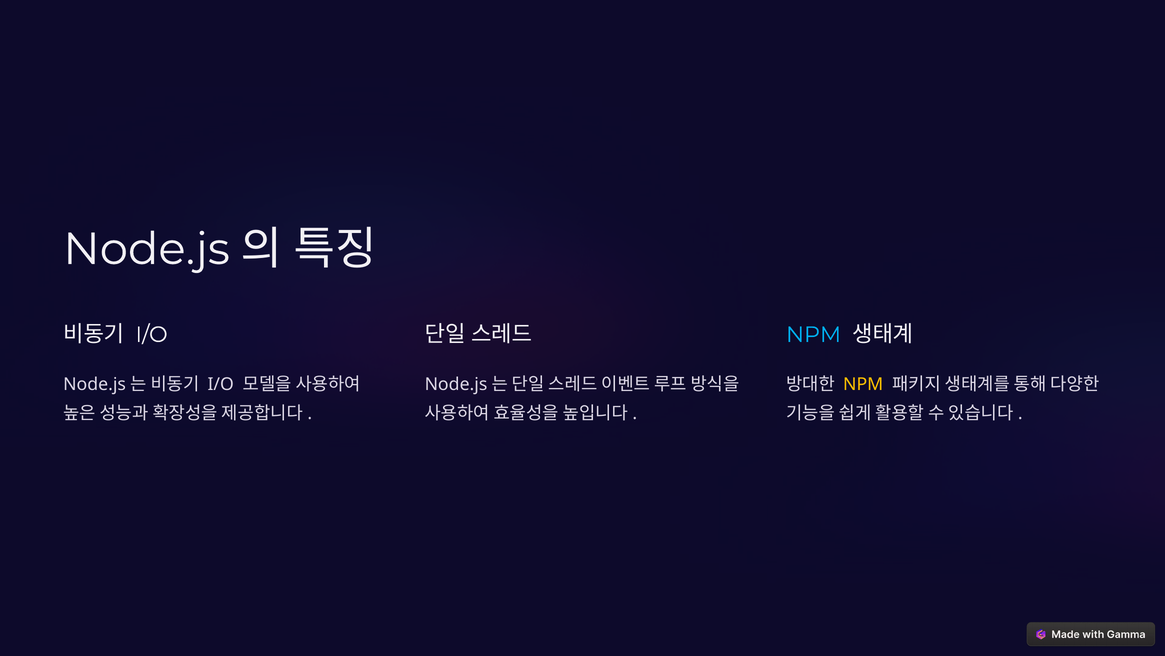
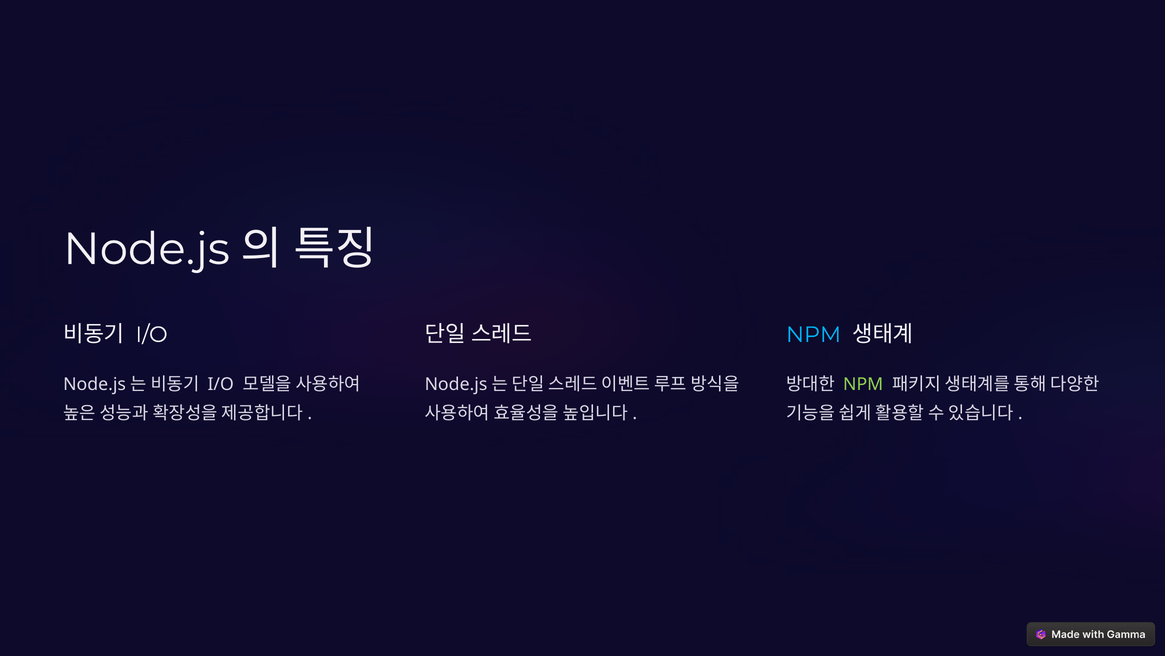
NPM at (863, 384) colour: yellow -> light green
